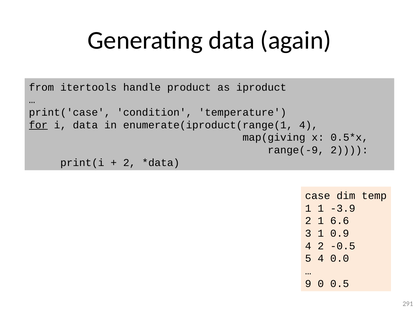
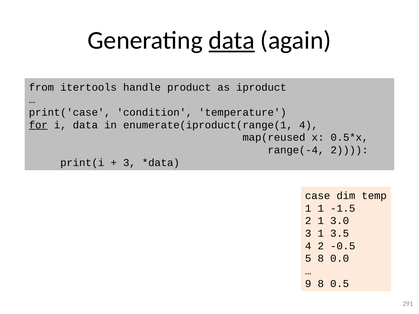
data at (232, 41) underline: none -> present
map(giving: map(giving -> map(reused
range(-9: range(-9 -> range(-4
2 at (129, 163): 2 -> 3
-3.9: -3.9 -> -1.5
6.6: 6.6 -> 3.0
0.9: 0.9 -> 3.5
5 4: 4 -> 8
9 0: 0 -> 8
